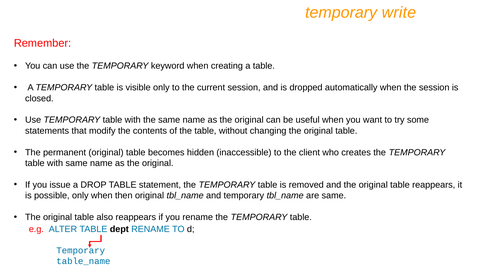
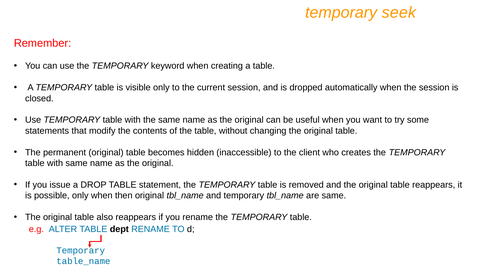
write: write -> seek
